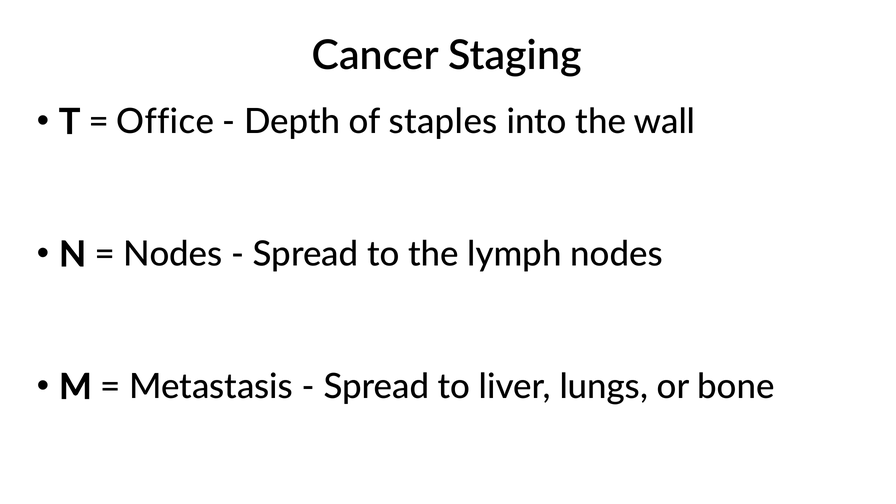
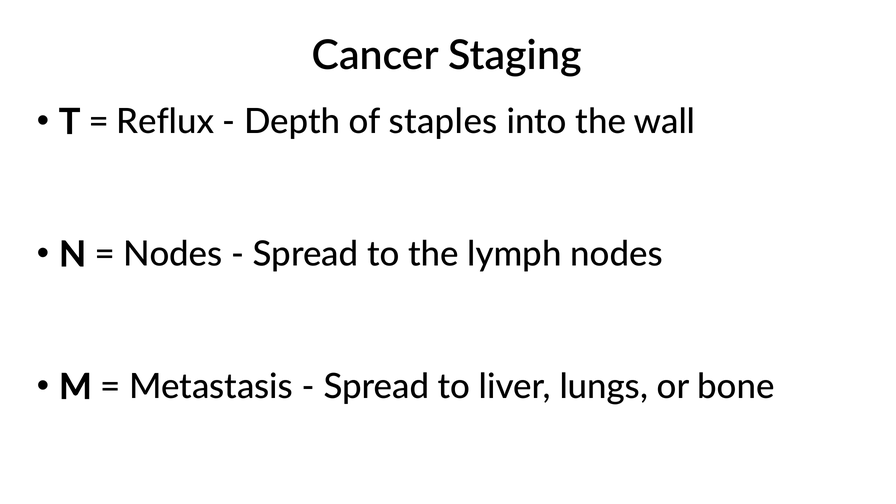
Office: Office -> Reflux
